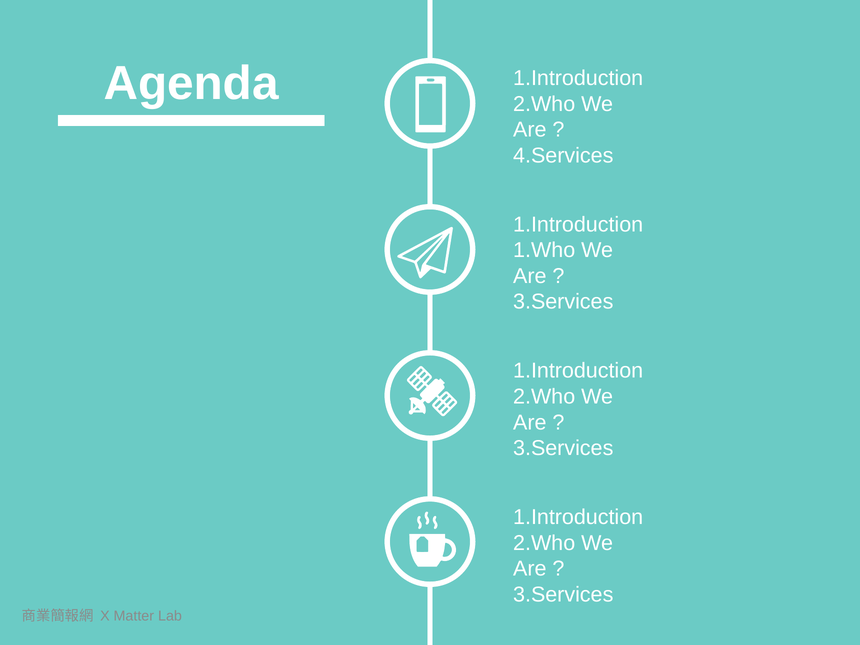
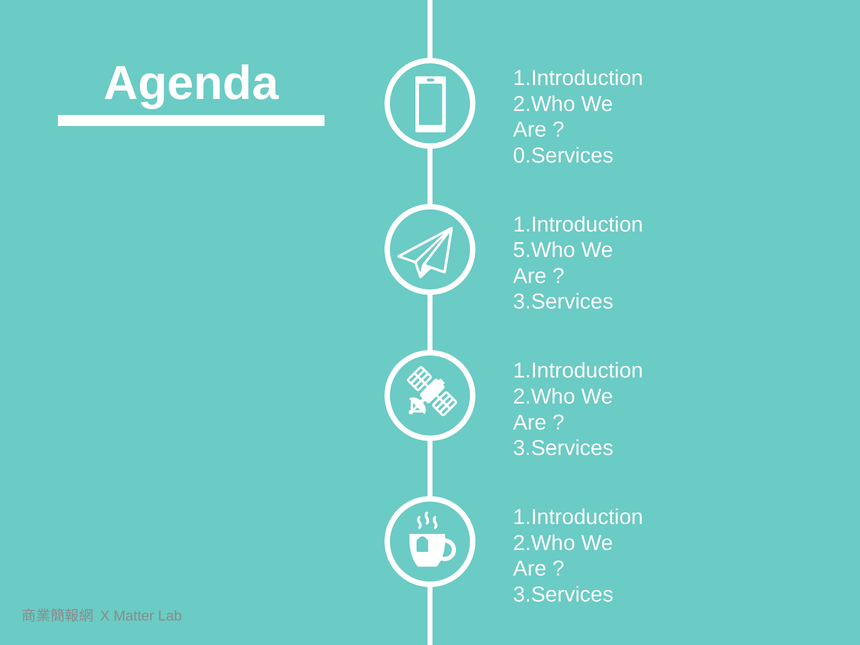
4.Services: 4.Services -> 0.Services
1.Who: 1.Who -> 5.Who
